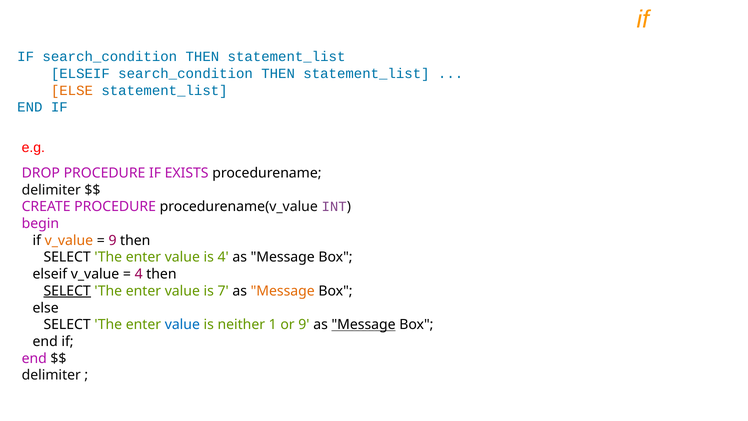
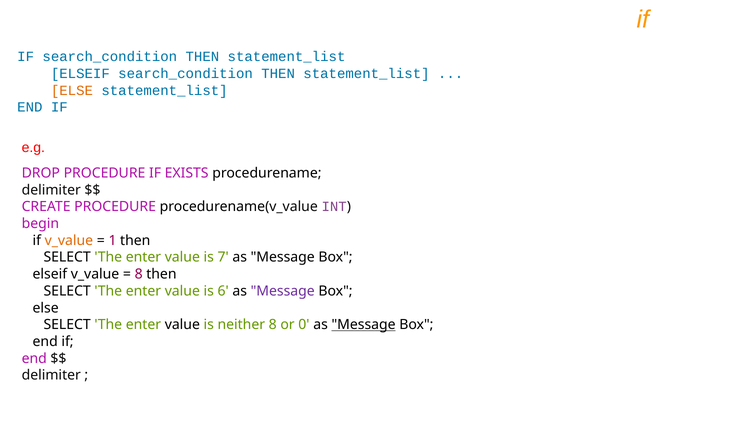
9 at (113, 240): 9 -> 1
is 4: 4 -> 7
4 at (139, 274): 4 -> 8
SELECT at (67, 291) underline: present -> none
7: 7 -> 6
Message at (283, 291) colour: orange -> purple
value at (182, 325) colour: blue -> black
neither 1: 1 -> 8
or 9: 9 -> 0
